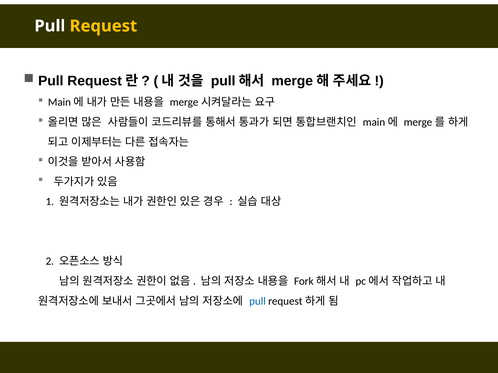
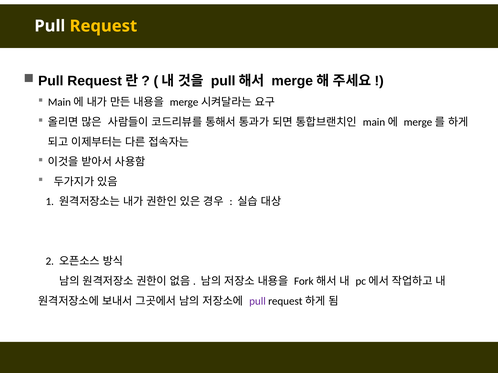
pull at (257, 301) colour: blue -> purple
